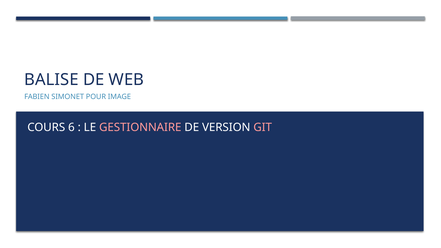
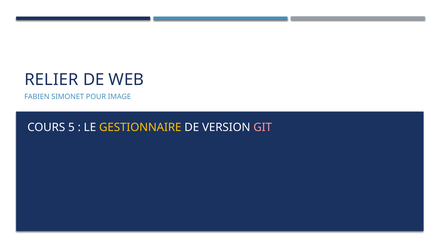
BALISE: BALISE -> RELIER
6: 6 -> 5
GESTIONNAIRE colour: pink -> yellow
